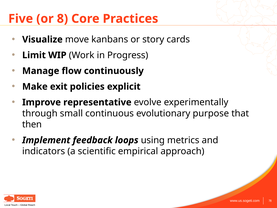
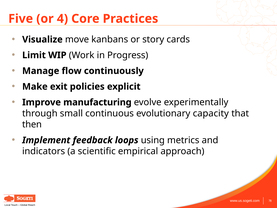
8: 8 -> 4
representative: representative -> manufacturing
purpose: purpose -> capacity
